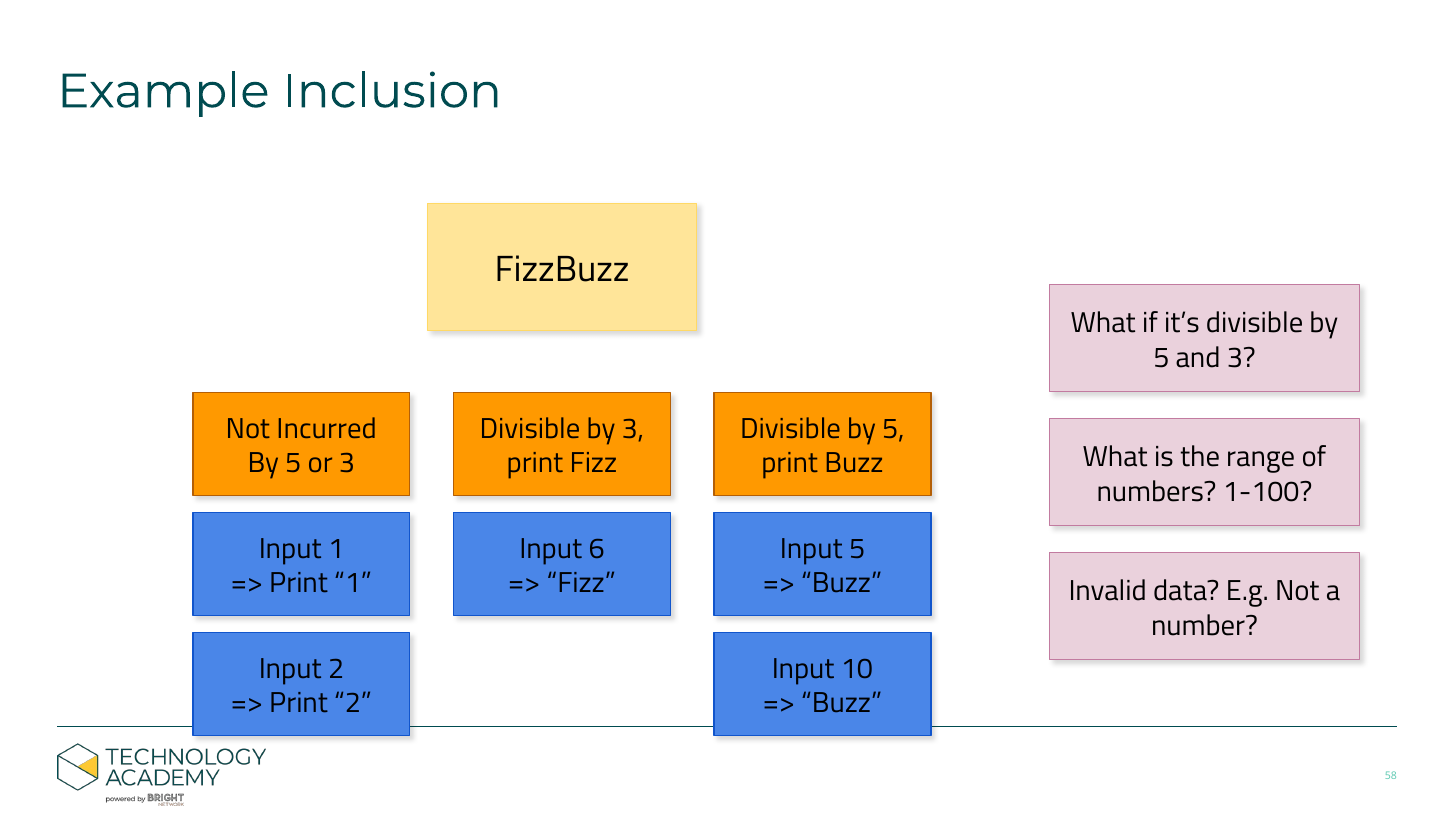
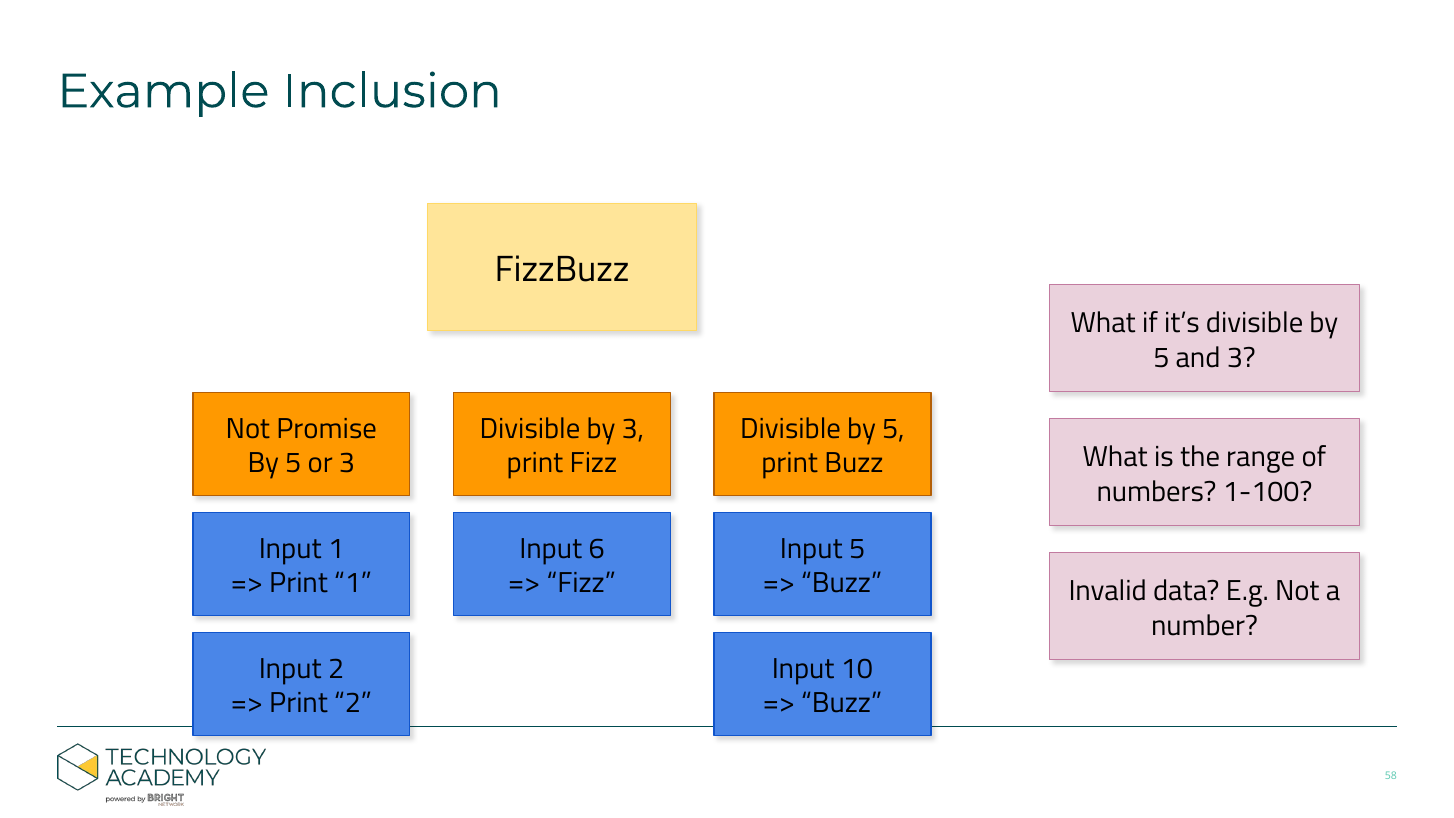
Incurred: Incurred -> Promise
